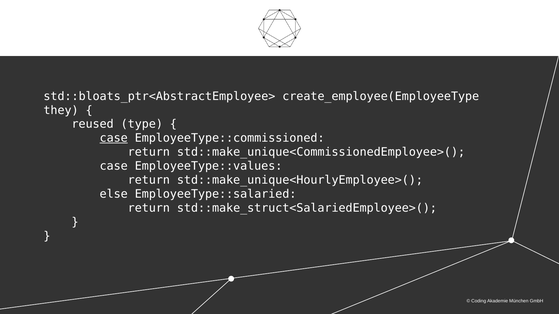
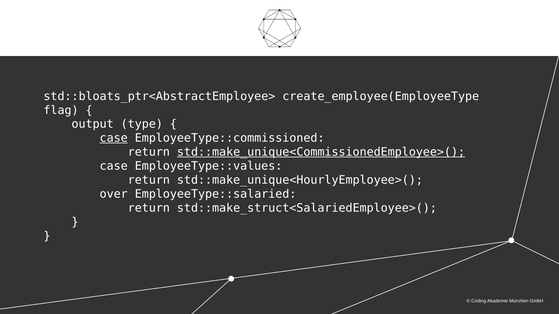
they: they -> flag
reused: reused -> output
std::make_unique<CommissionedEmployee>( underline: none -> present
else: else -> over
